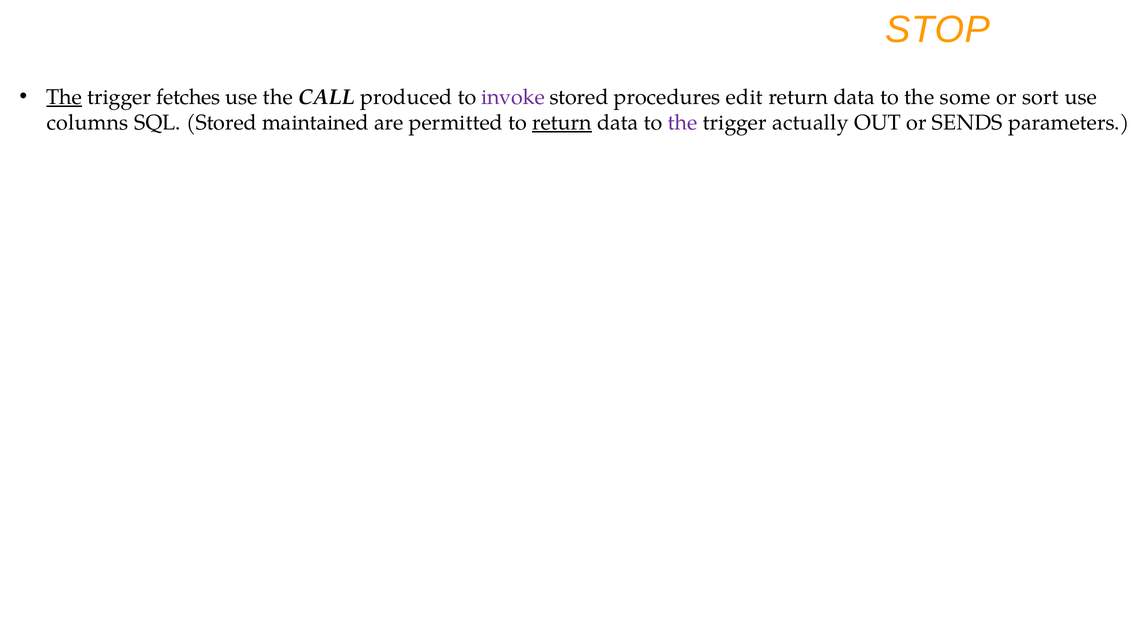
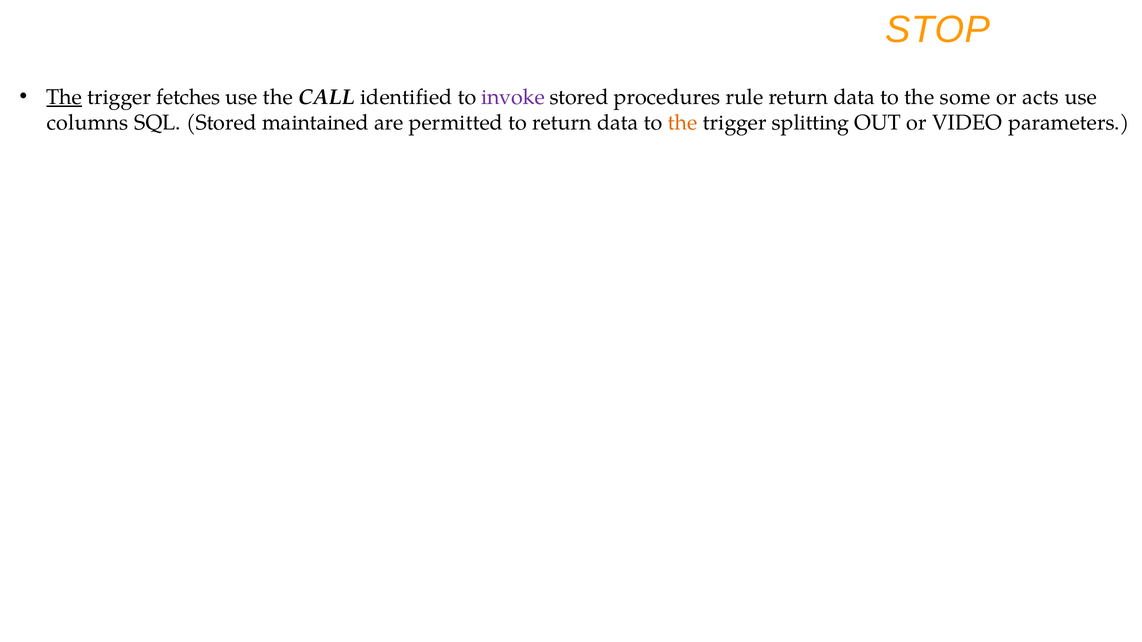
produced: produced -> identified
edit: edit -> rule
sort: sort -> acts
return at (562, 123) underline: present -> none
the at (683, 123) colour: purple -> orange
actually: actually -> splitting
SENDS: SENDS -> VIDEO
